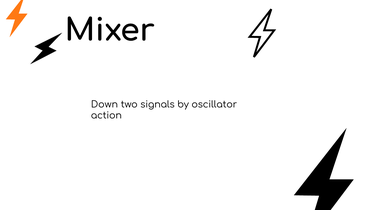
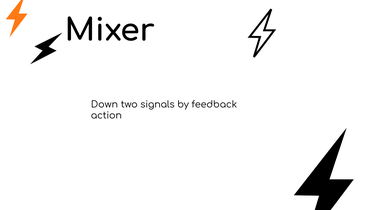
oscillator: oscillator -> feedback
